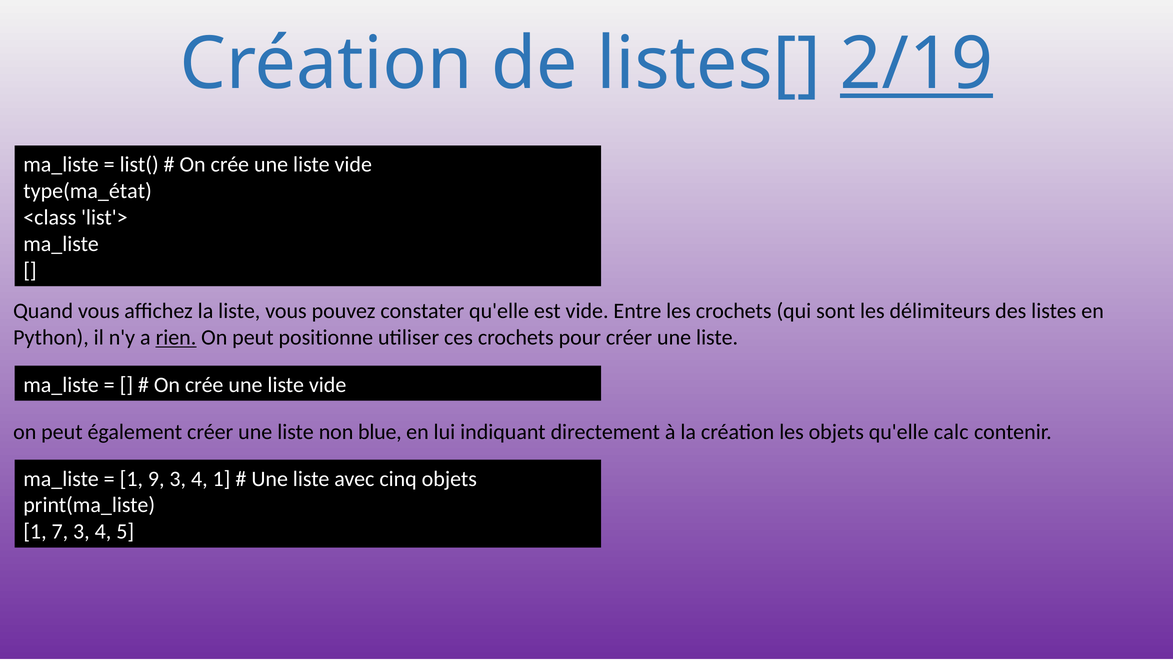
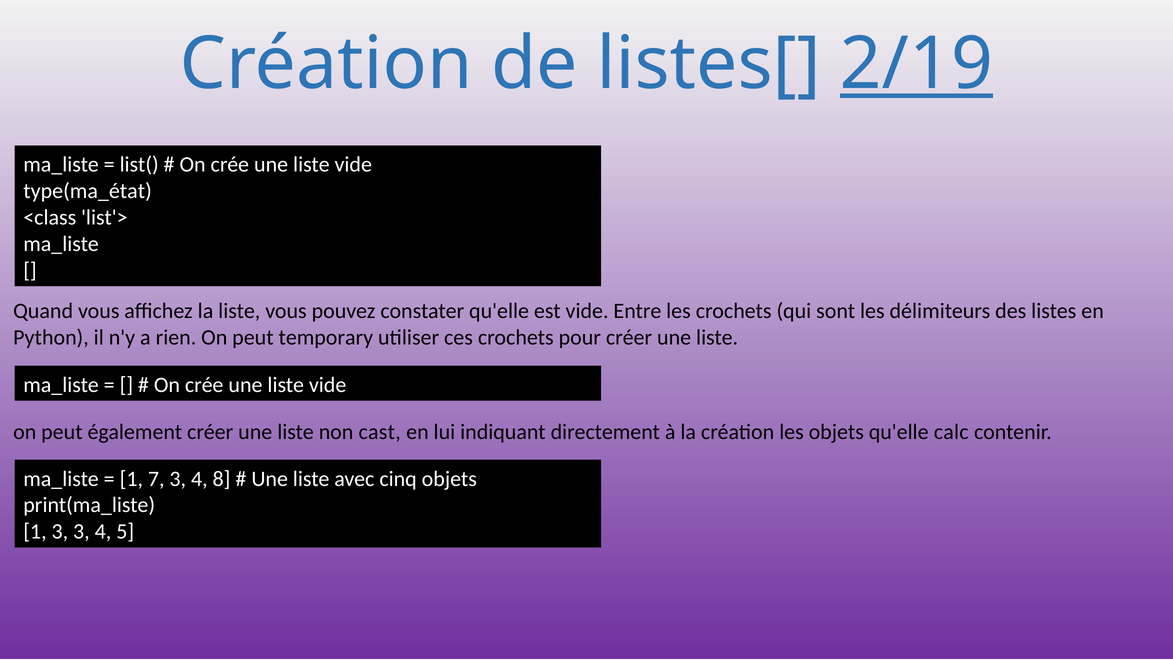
rien underline: present -> none
positionne: positionne -> temporary
blue: blue -> cast
9: 9 -> 7
4 1: 1 -> 8
1 7: 7 -> 3
